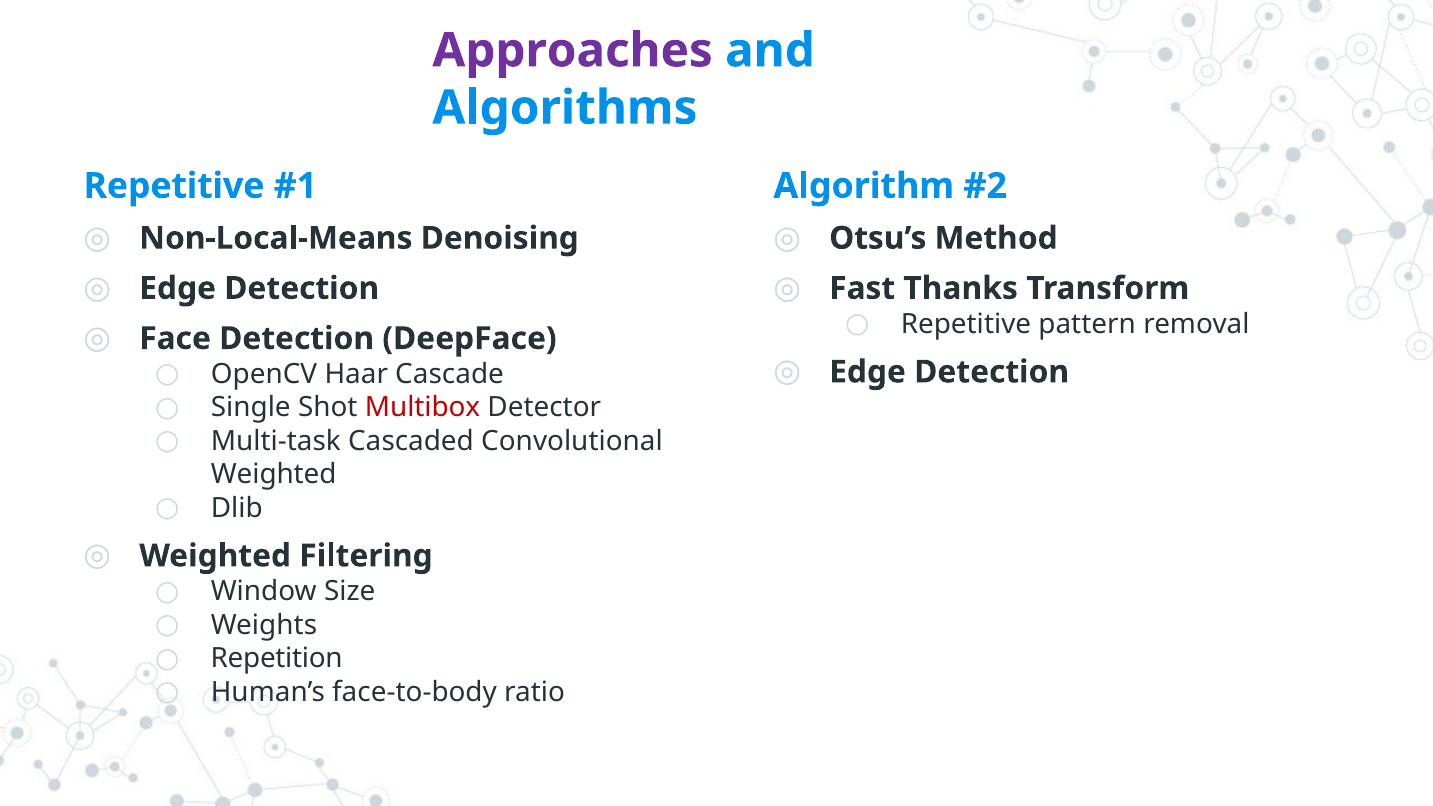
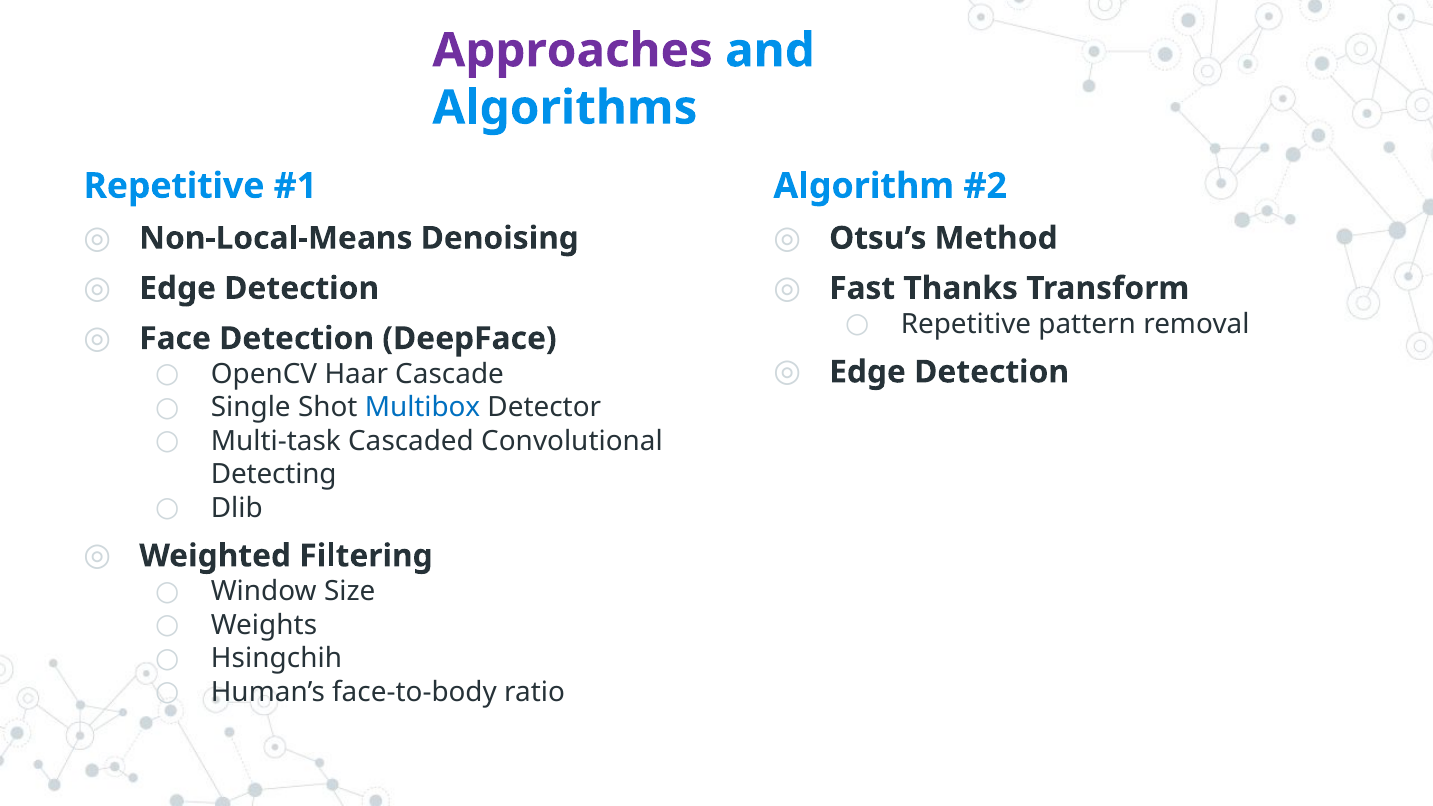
Multibox colour: red -> blue
Weighted at (274, 474): Weighted -> Detecting
Repetition: Repetition -> Hsingchih
